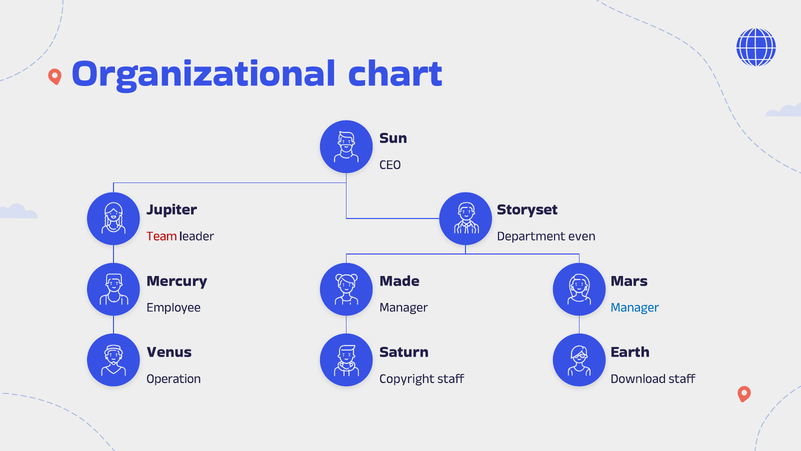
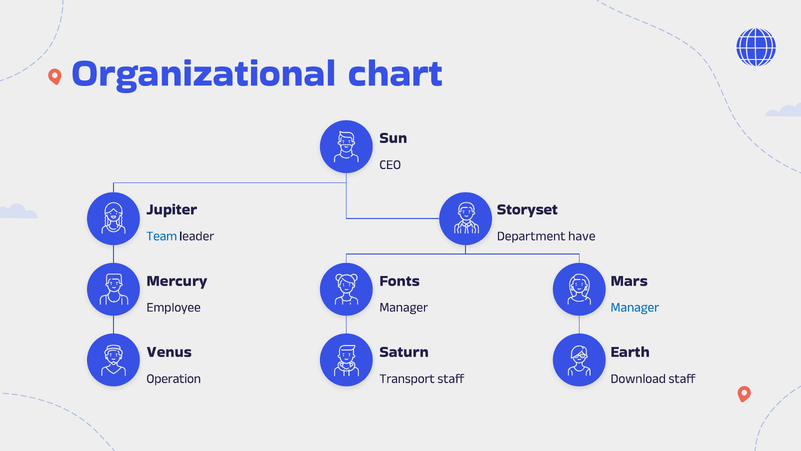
Team colour: red -> blue
even: even -> have
Made: Made -> Fonts
Copyright: Copyright -> Transport
